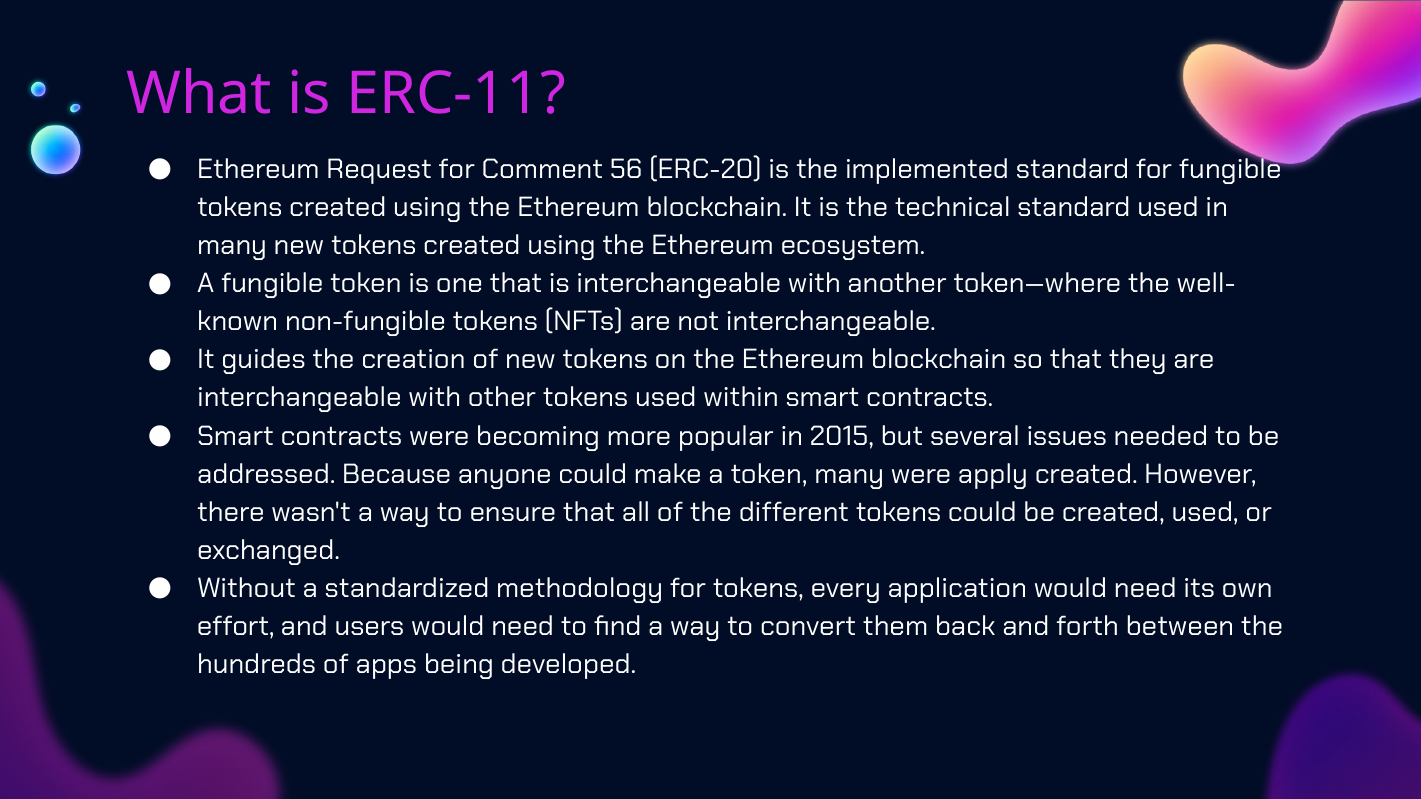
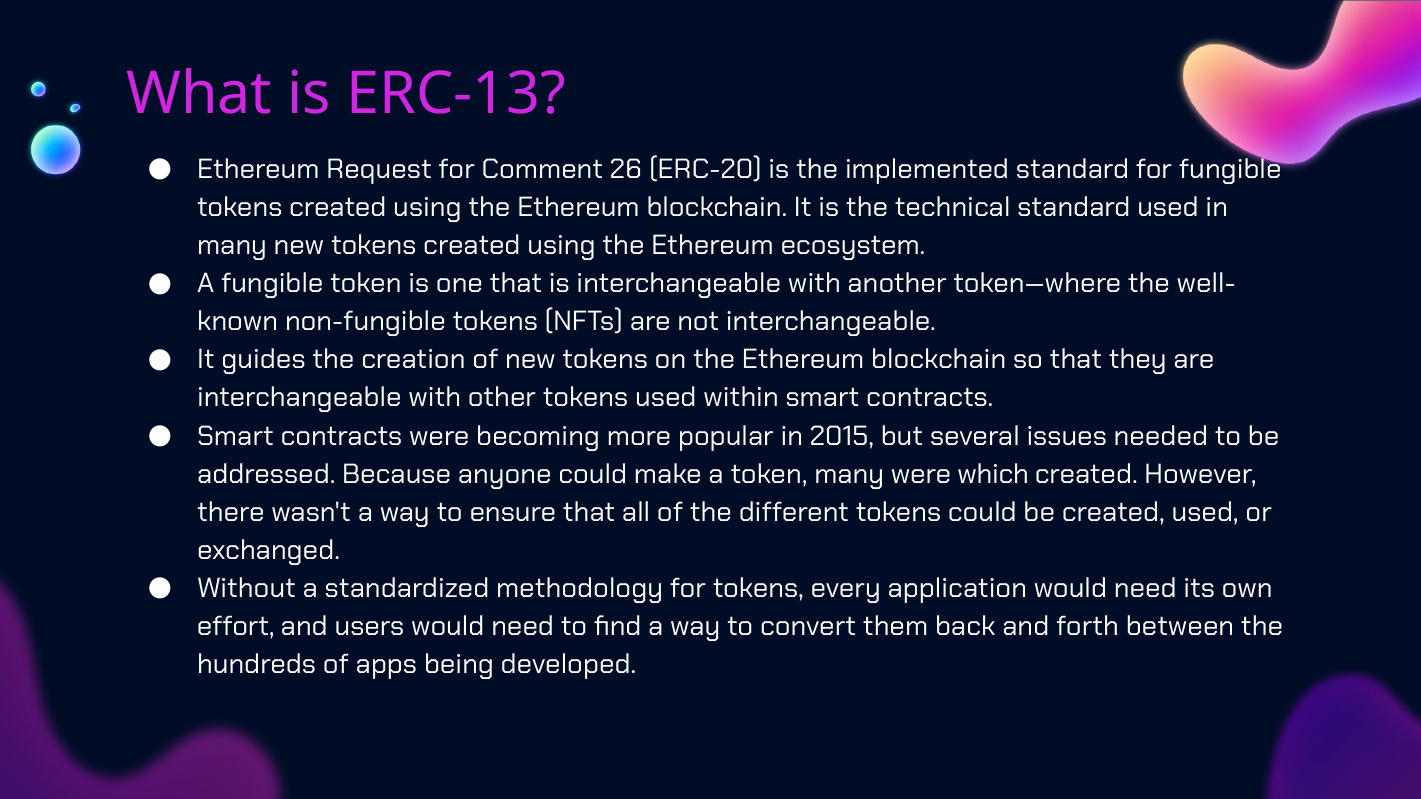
ERC-11: ERC-11 -> ERC-13
56: 56 -> 26
apply: apply -> which
